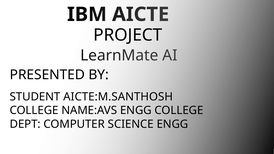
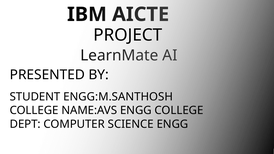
AICTE:M.SANTHOSH: AICTE:M.SANTHOSH -> ENGG:M.SANTHOSH
